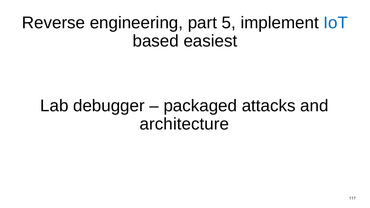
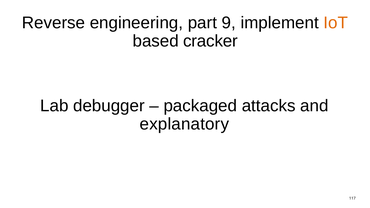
5: 5 -> 9
IoT colour: blue -> orange
easiest: easiest -> cracker
architecture: architecture -> explanatory
